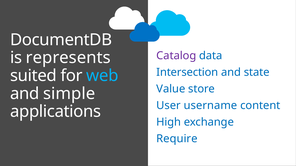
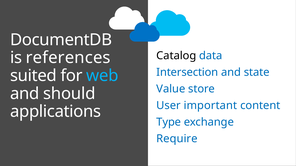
Catalog colour: purple -> black
represents: represents -> references
simple: simple -> should
username: username -> important
High: High -> Type
